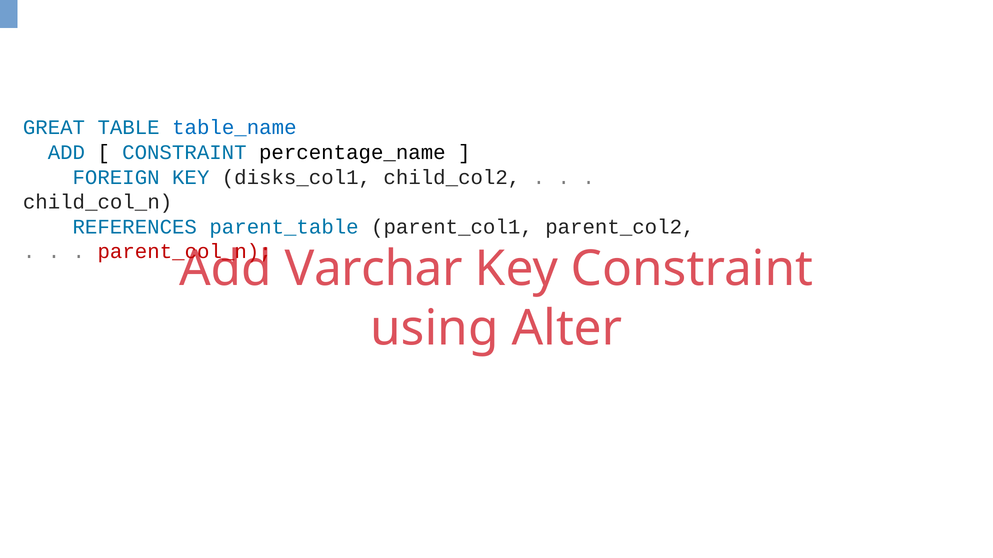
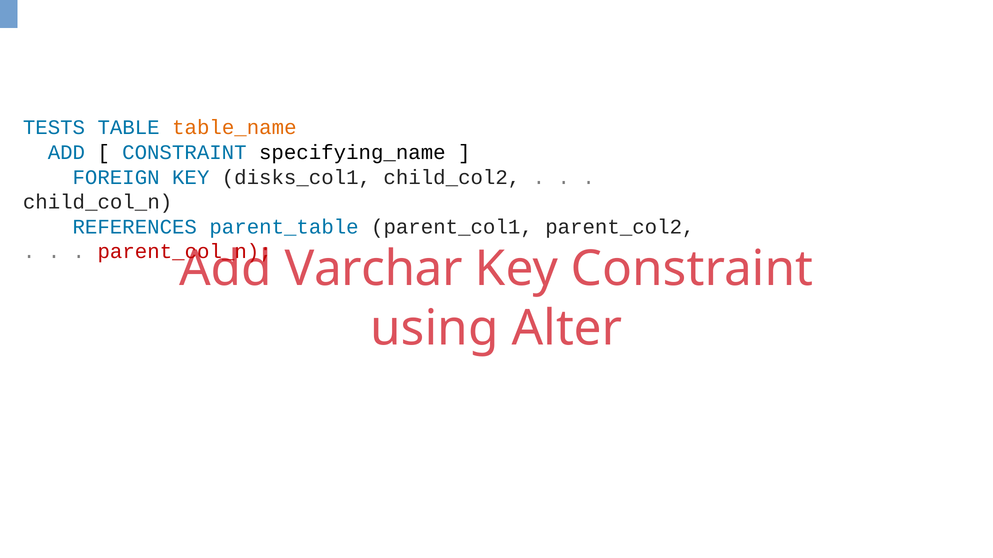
GREAT: GREAT -> TESTS
table_name colour: blue -> orange
percentage_name: percentage_name -> specifying_name
